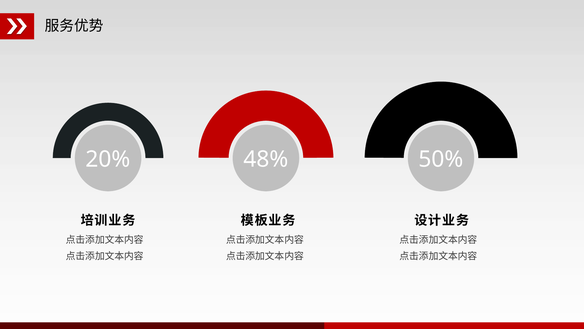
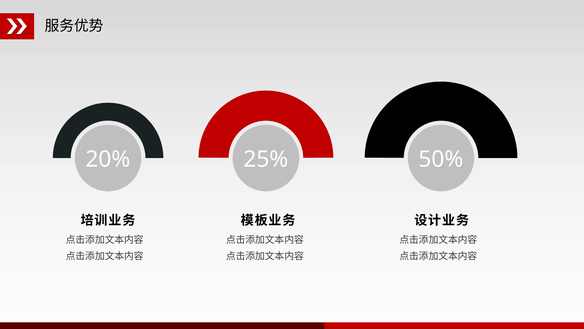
48%: 48% -> 25%
